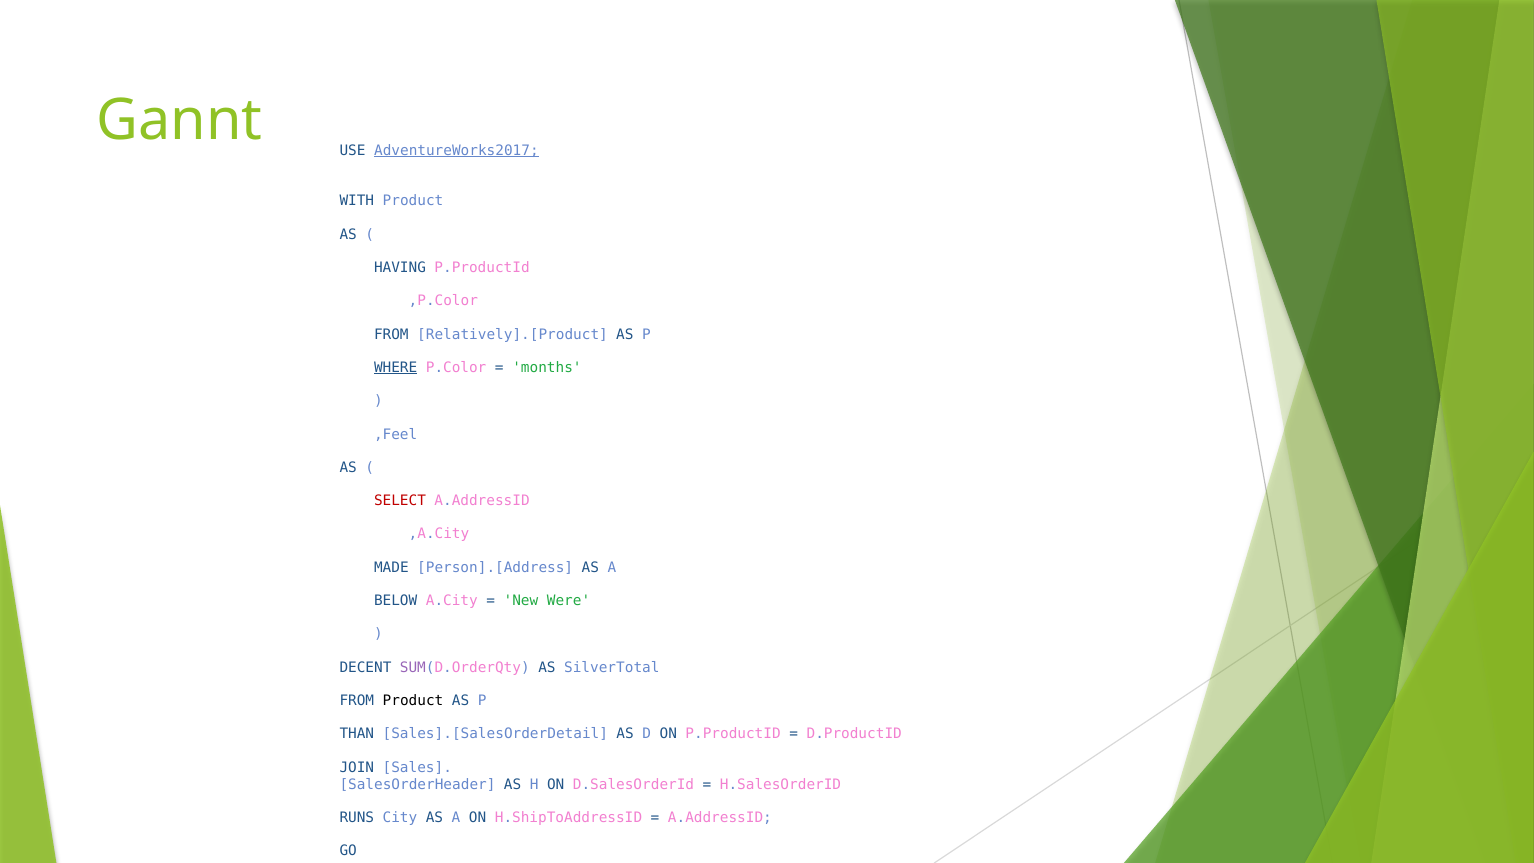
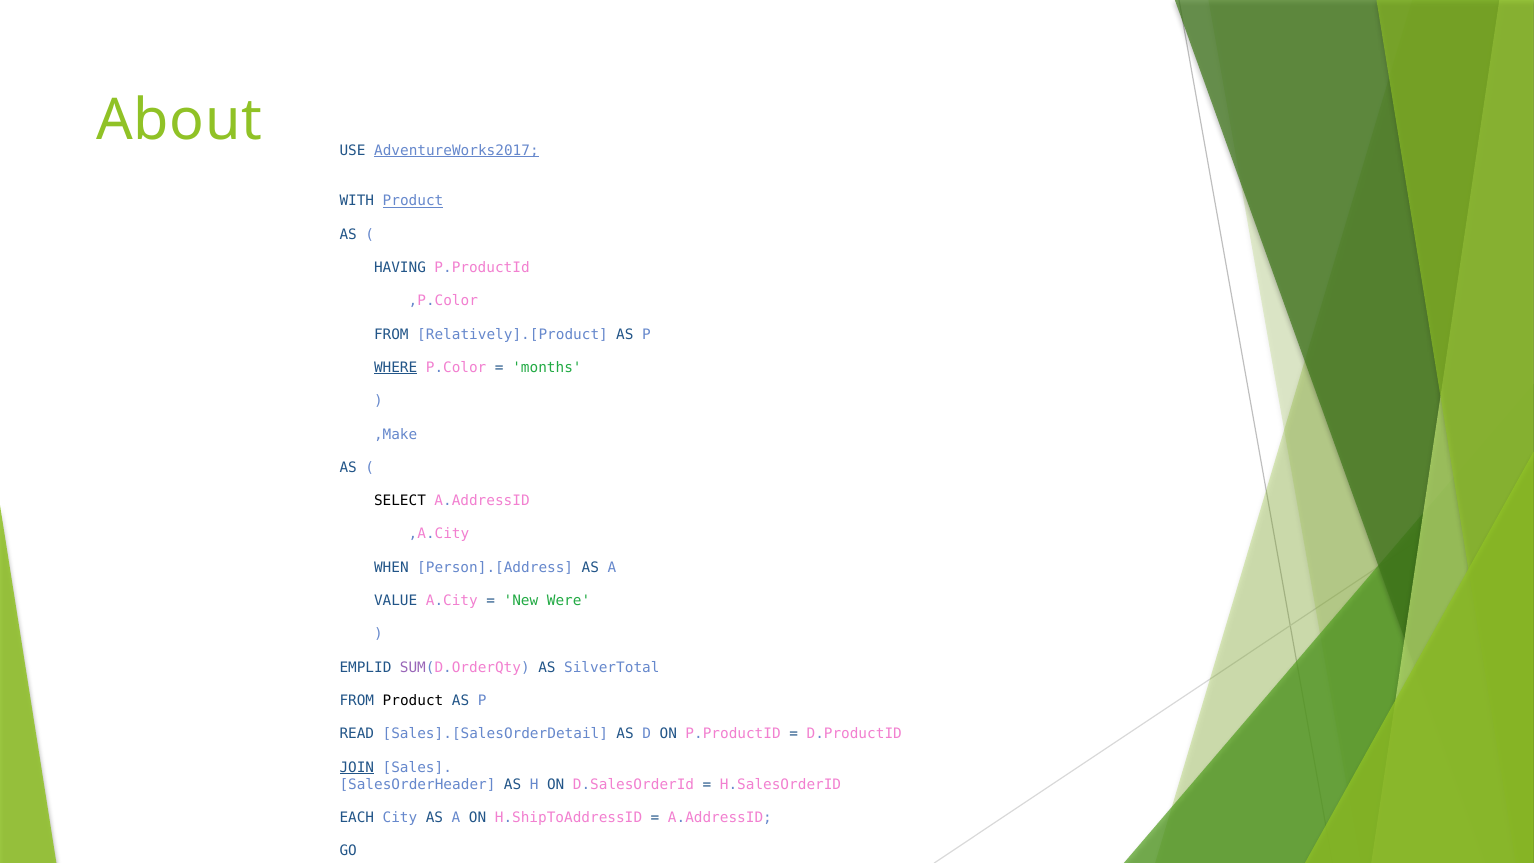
Gannt: Gannt -> About
Product at (413, 201) underline: none -> present
,Feel: ,Feel -> ,Make
SELECT colour: red -> black
MADE: MADE -> WHEN
BELOW: BELOW -> VALUE
DECENT: DECENT -> EMPLID
THAN: THAN -> READ
JOIN underline: none -> present
RUNS: RUNS -> EACH
